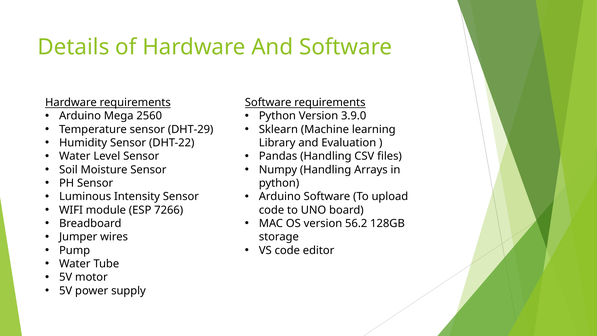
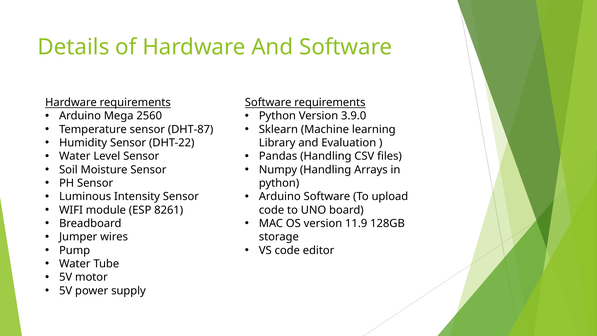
DHT-29: DHT-29 -> DHT-87
7266: 7266 -> 8261
56.2: 56.2 -> 11.9
